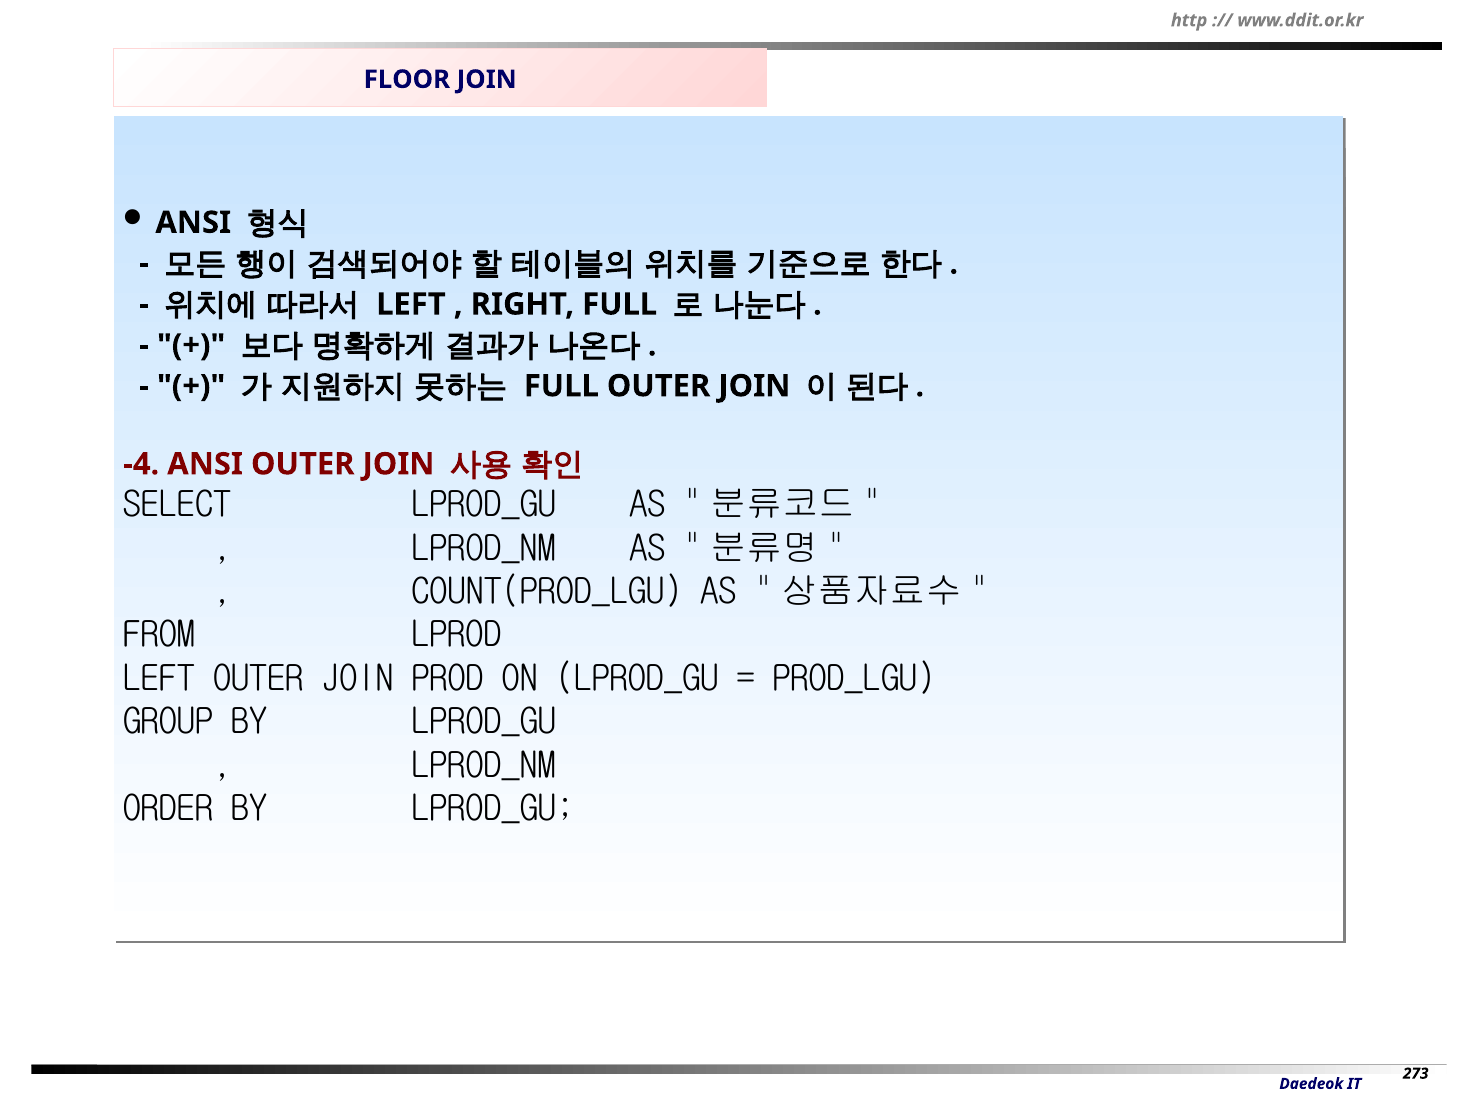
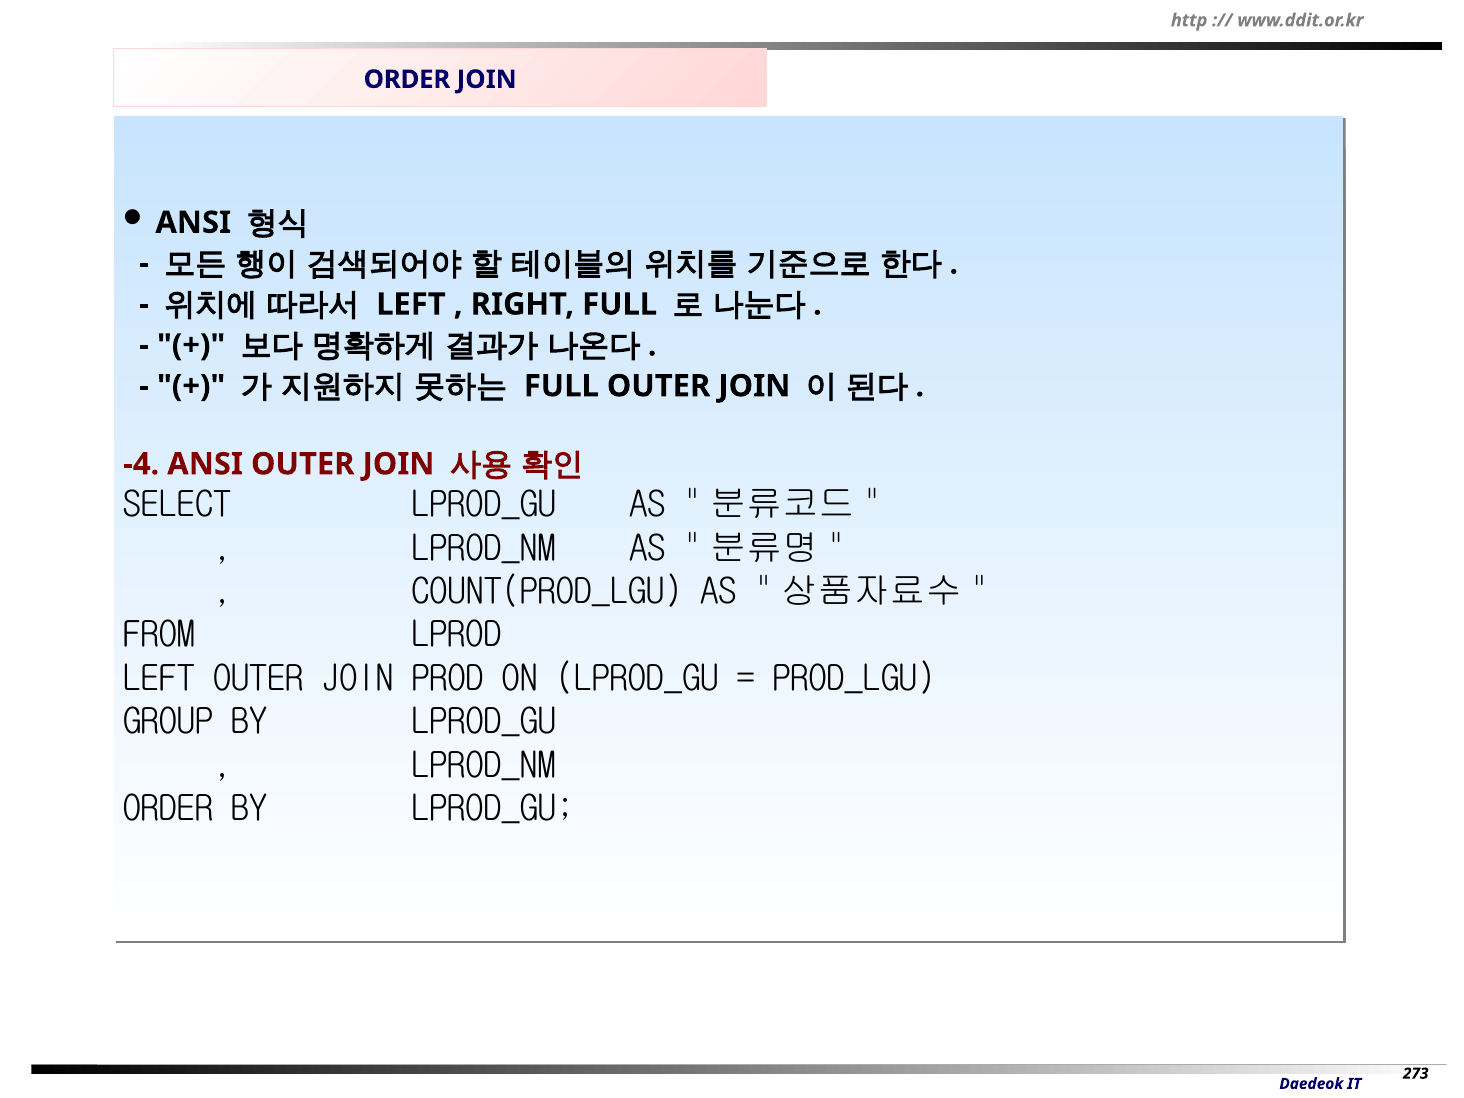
FLOOR at (407, 79): FLOOR -> ORDER
